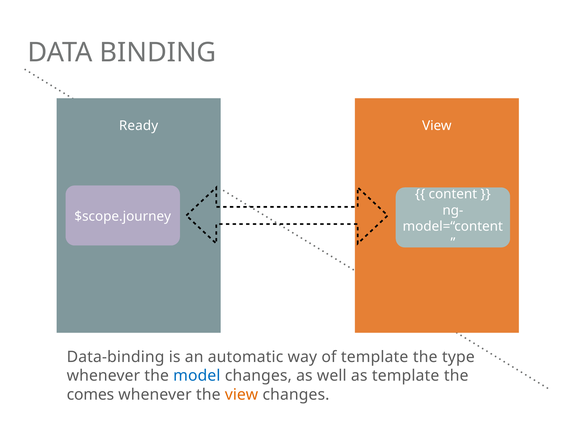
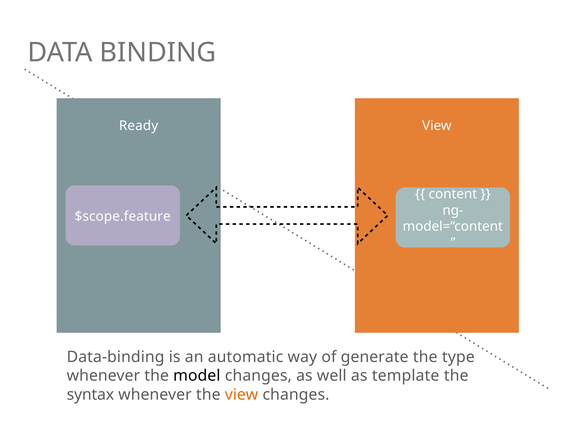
$scope.journey: $scope.journey -> $scope.feature
of template: template -> generate
model colour: blue -> black
comes: comes -> syntax
